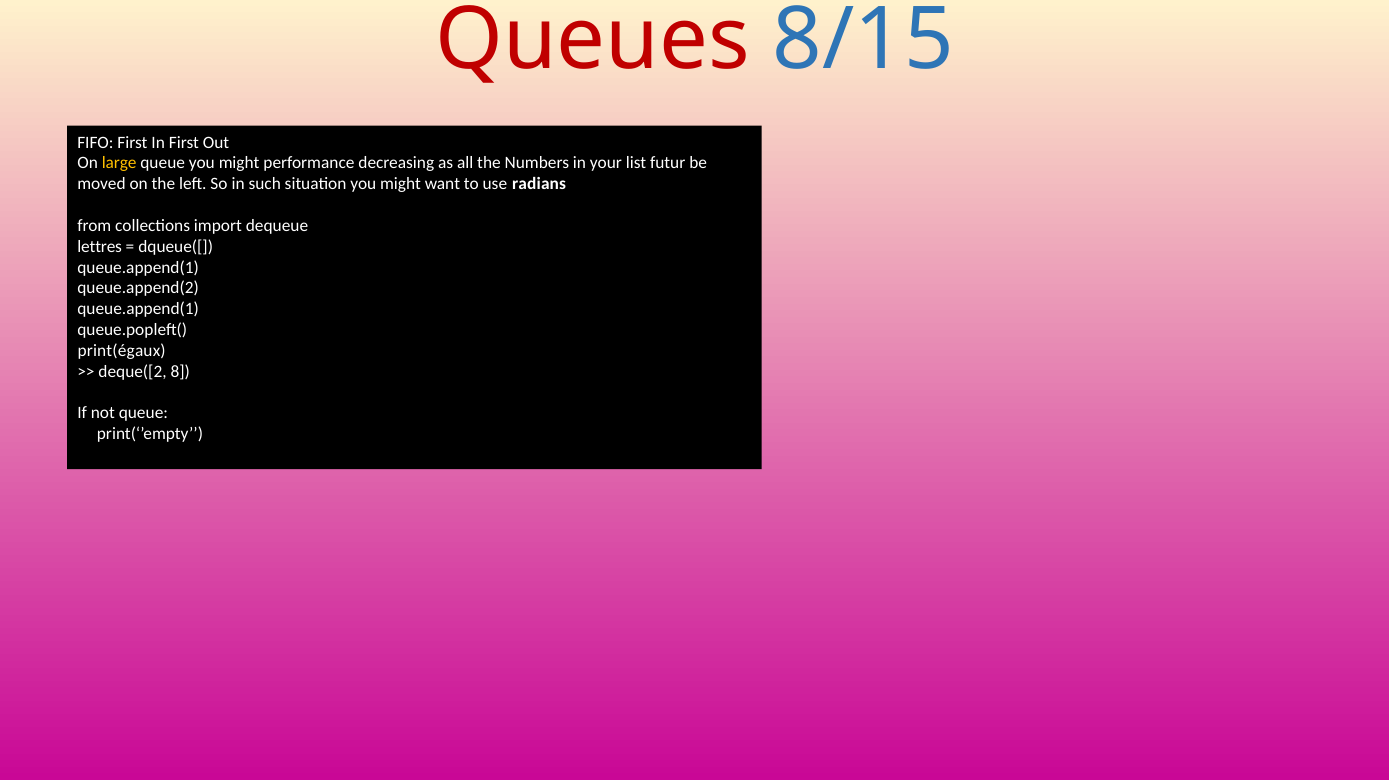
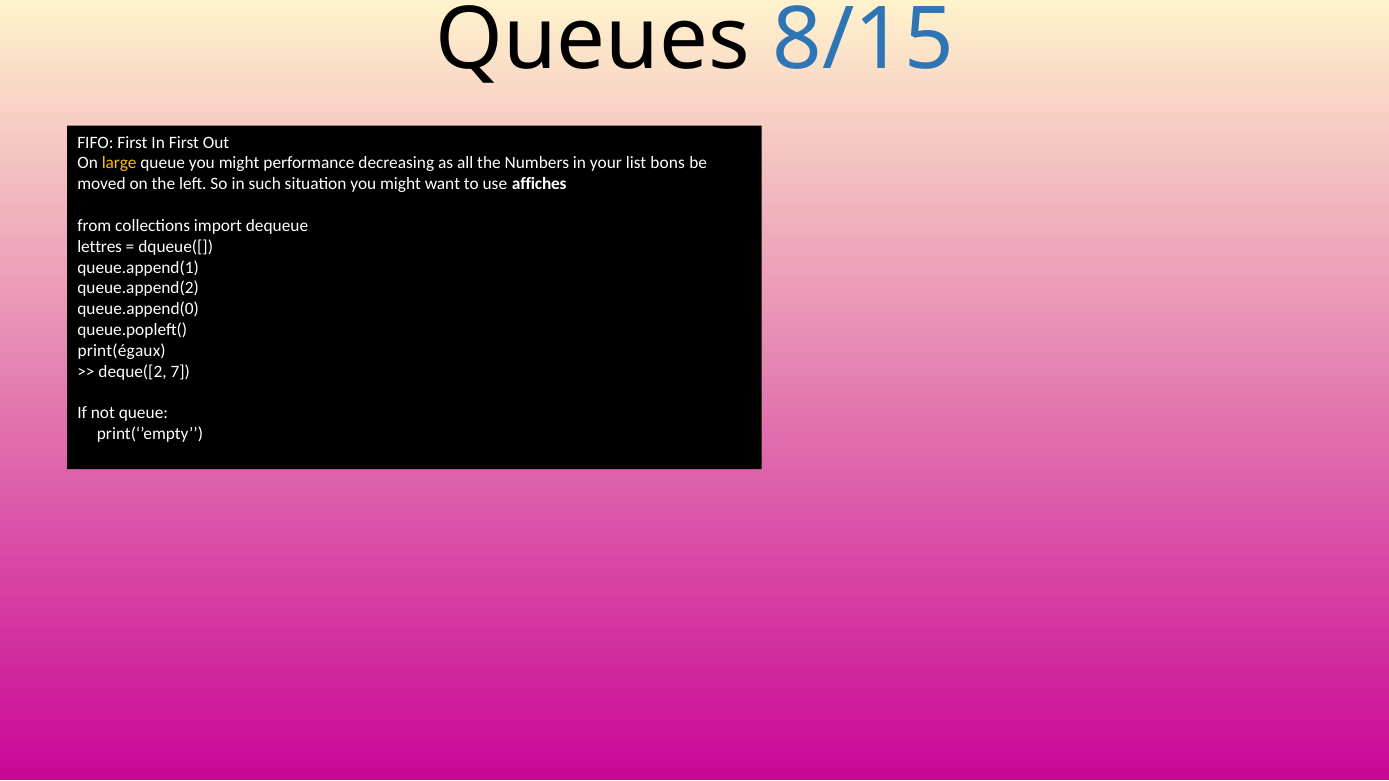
Queues colour: red -> black
futur: futur -> bons
radians: radians -> affiches
queue.append(1 at (138, 309): queue.append(1 -> queue.append(0
8: 8 -> 7
